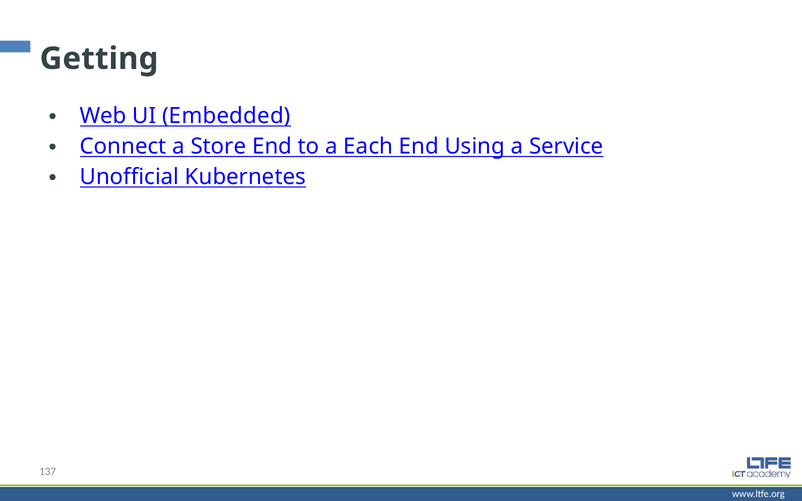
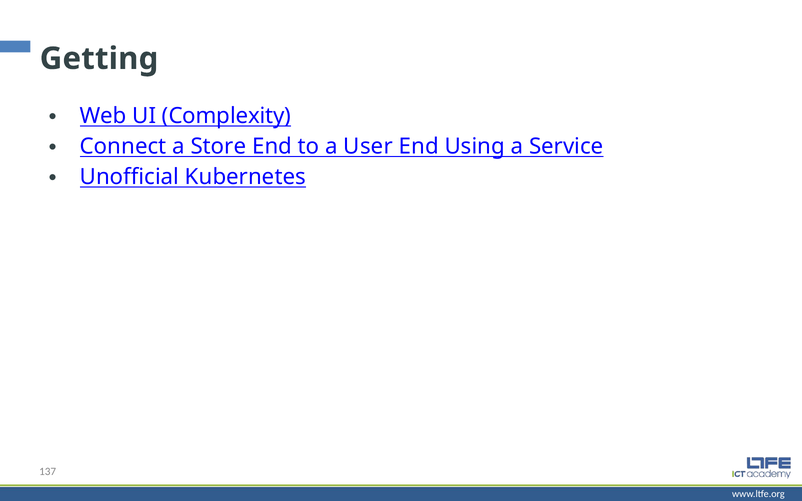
Embedded: Embedded -> Complexity
Each: Each -> User
